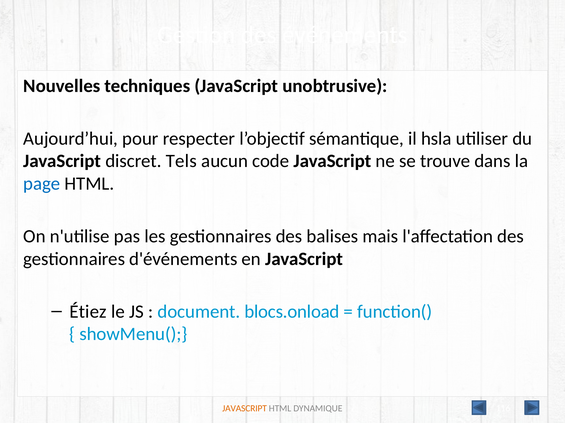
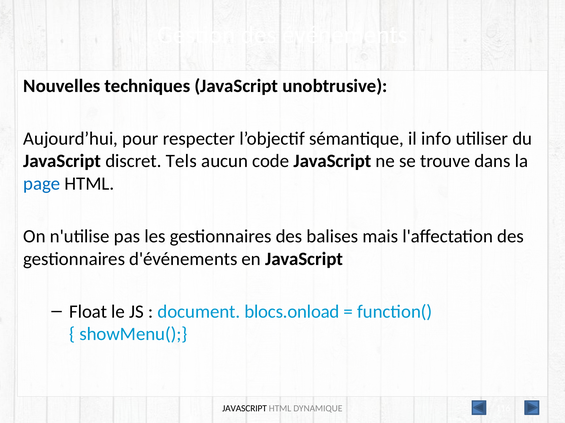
hsla: hsla -> info
Étiez: Étiez -> Float
JAVASCRIPT at (245, 409) colour: orange -> black
